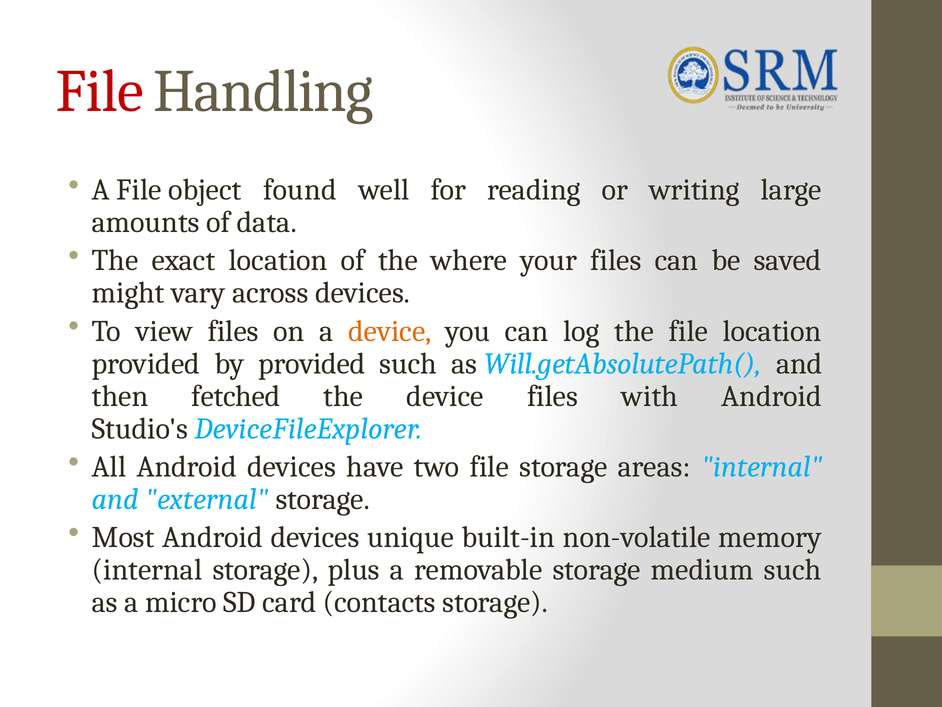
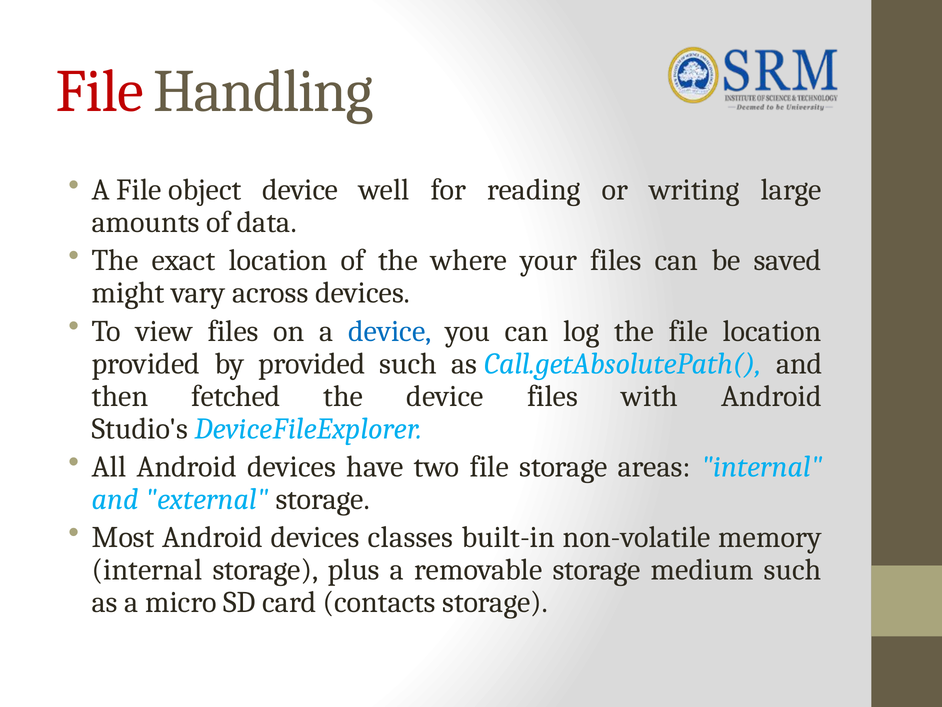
object found: found -> device
device at (390, 331) colour: orange -> blue
Will.getAbsolutePath(: Will.getAbsolutePath( -> Call.getAbsolutePath(
unique: unique -> classes
